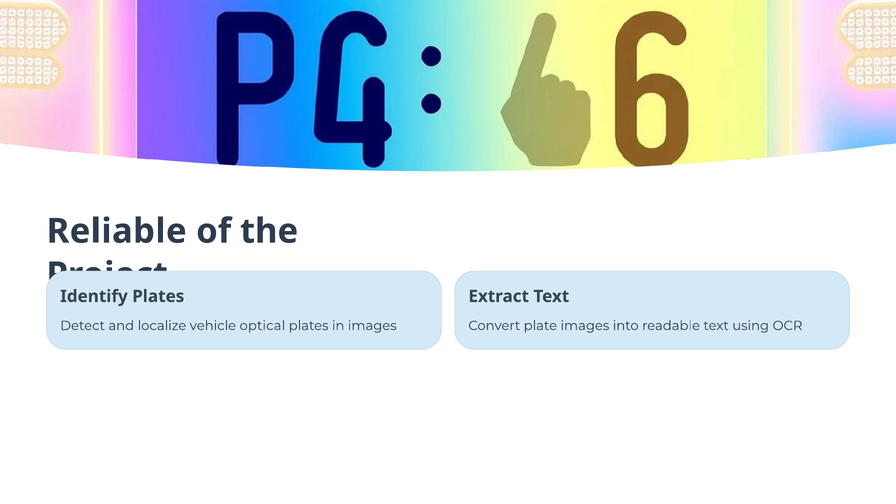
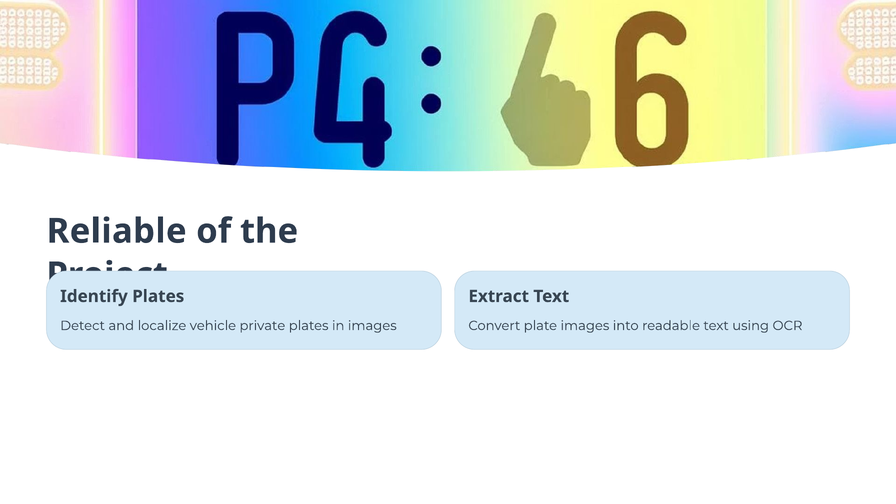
optical: optical -> private
